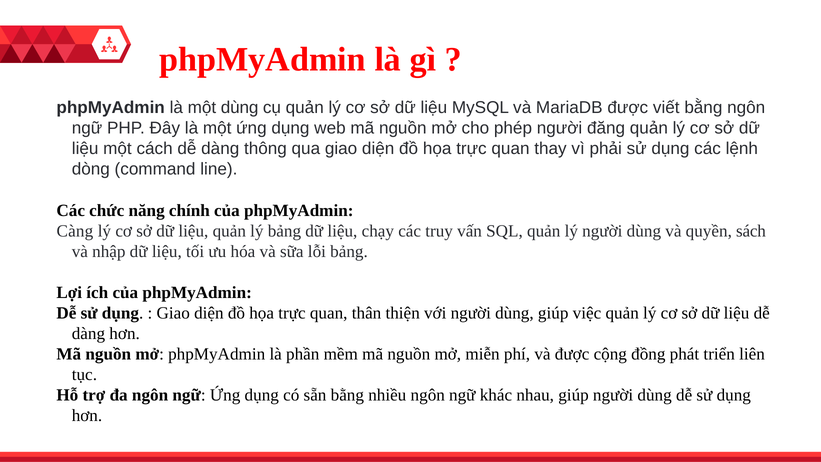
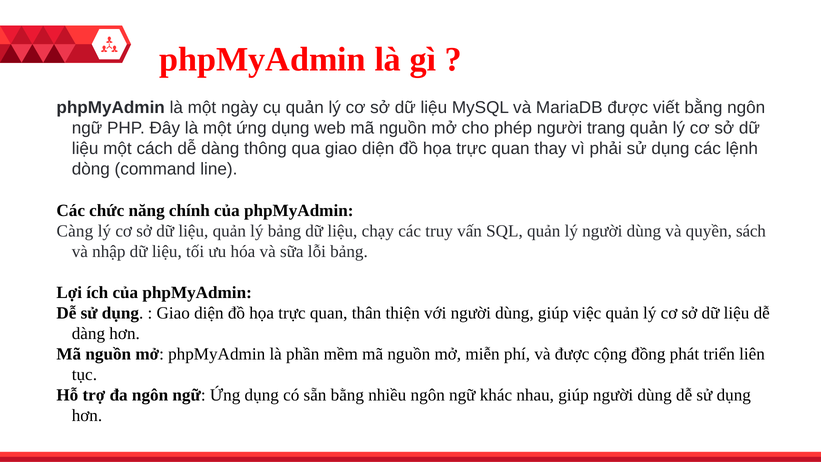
một dùng: dùng -> ngày
đăng: đăng -> trang
